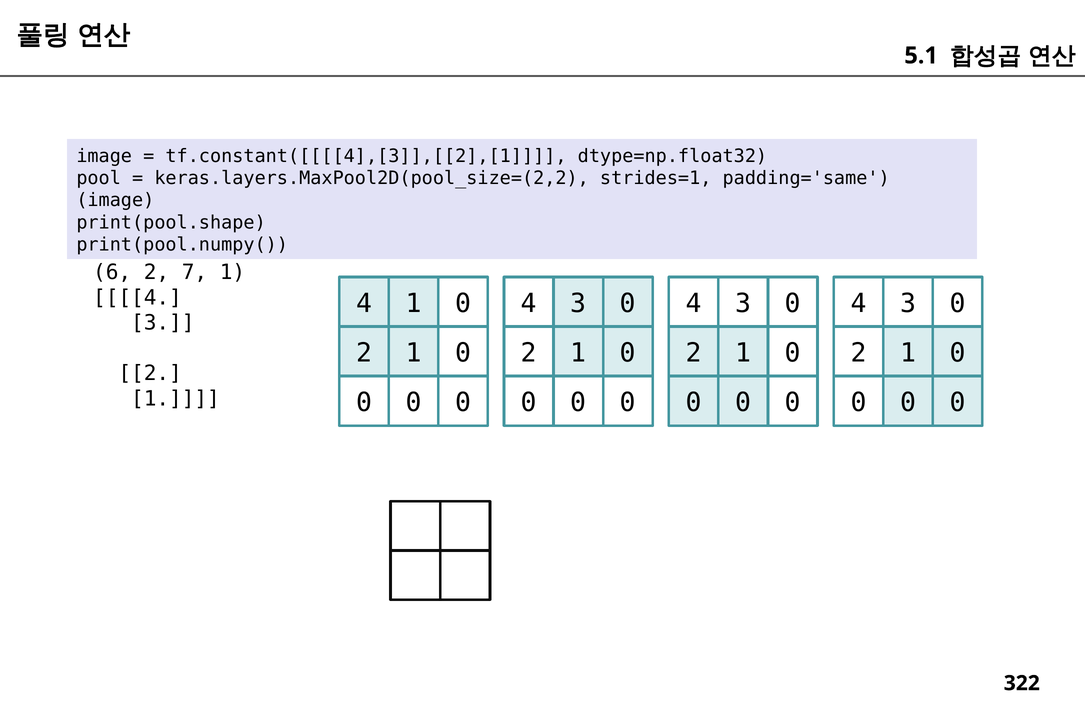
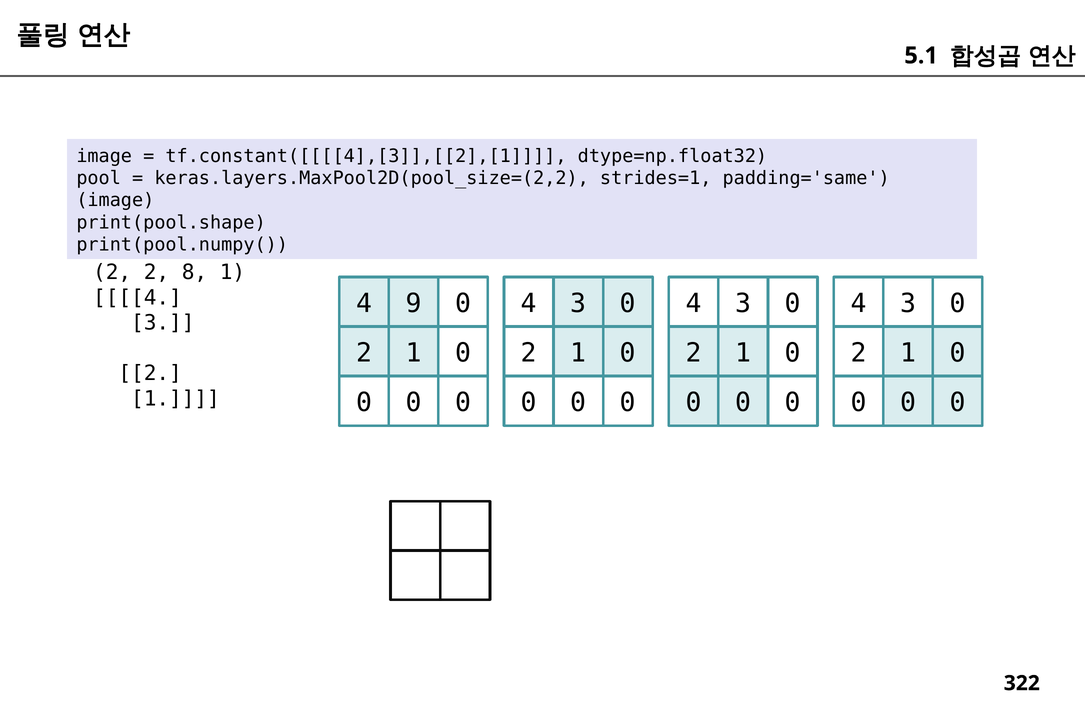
6 at (112, 273): 6 -> 2
7: 7 -> 8
4 1: 1 -> 9
